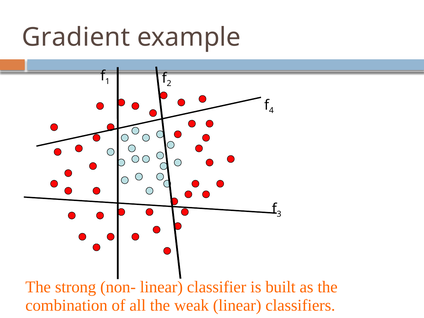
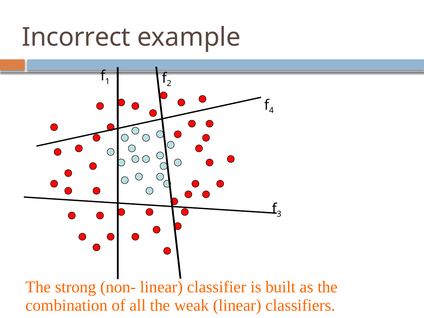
Gradient: Gradient -> Incorrect
